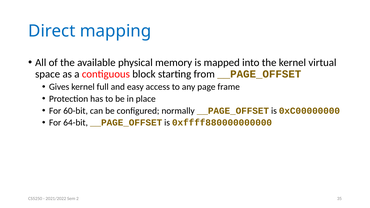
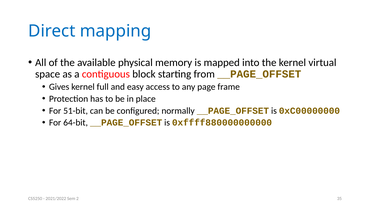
60-bit: 60-bit -> 51-bit
